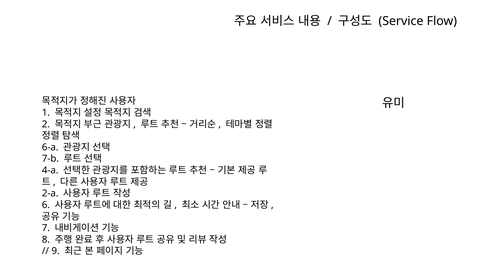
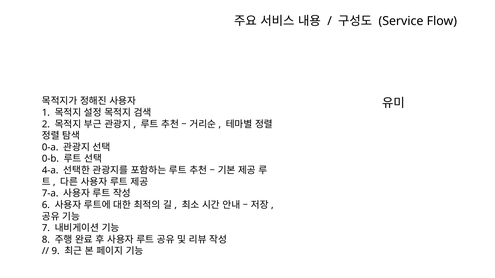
6-a: 6-a -> 0-a
7-b: 7-b -> 0-b
2-a: 2-a -> 7-a
